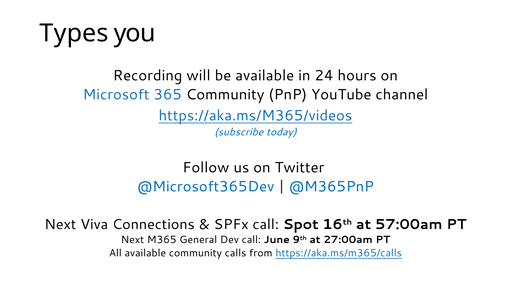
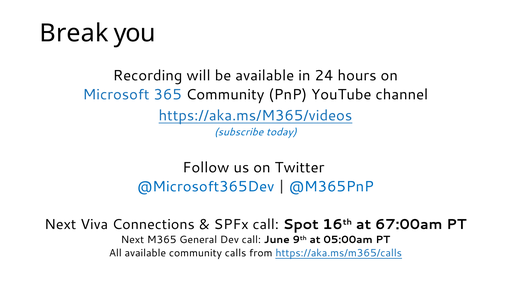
Types: Types -> Break
57:00am: 57:00am -> 67:00am
27:00am: 27:00am -> 05:00am
